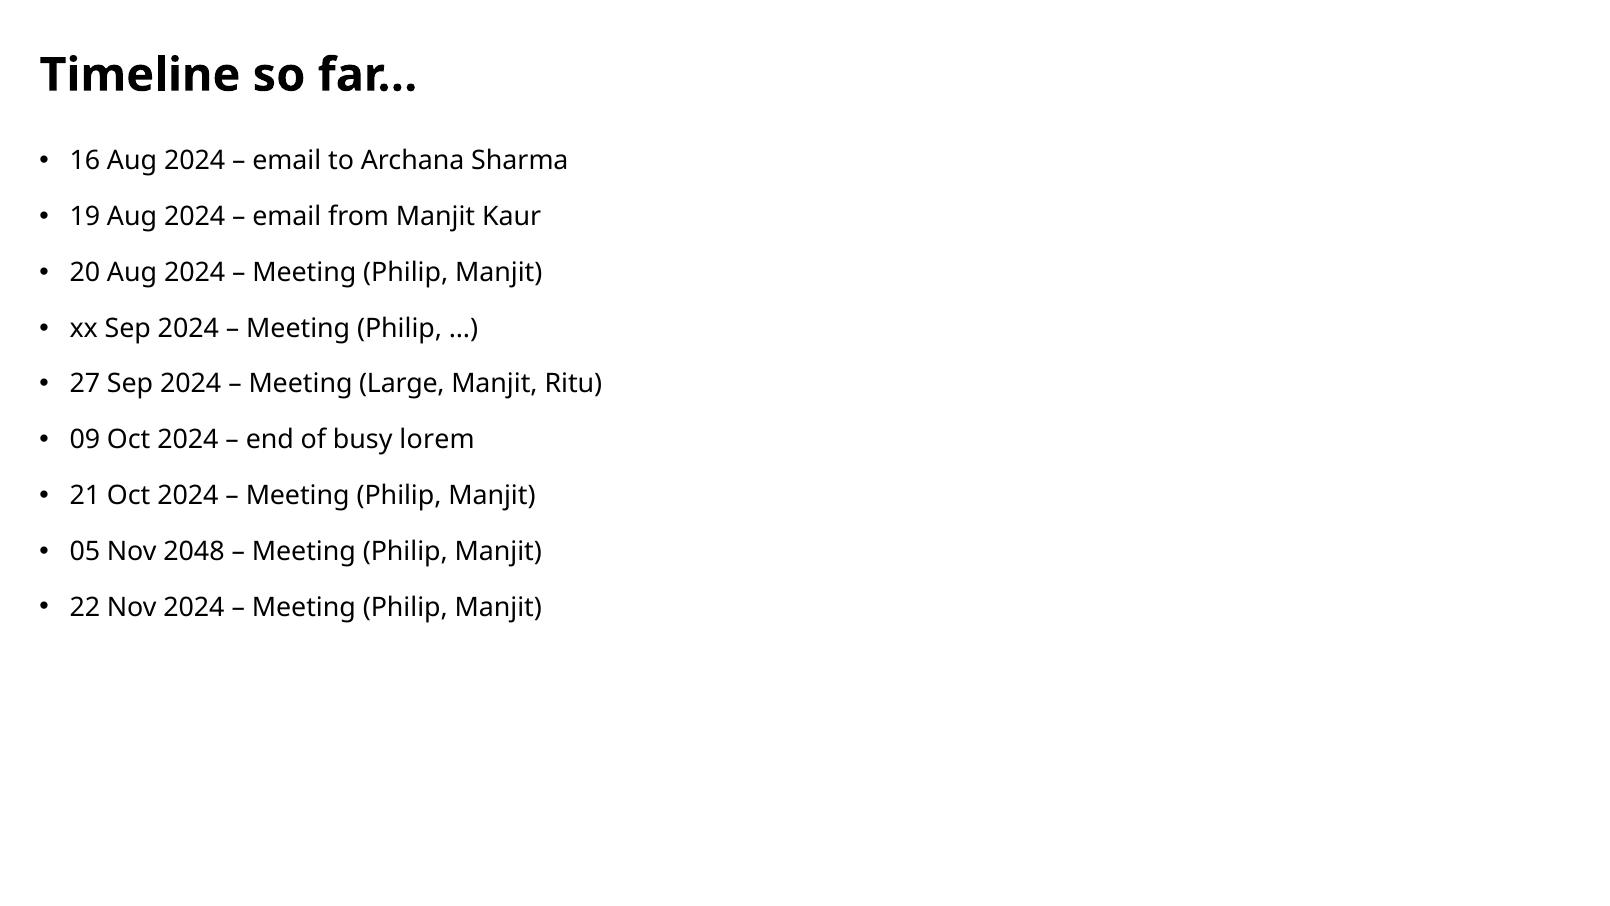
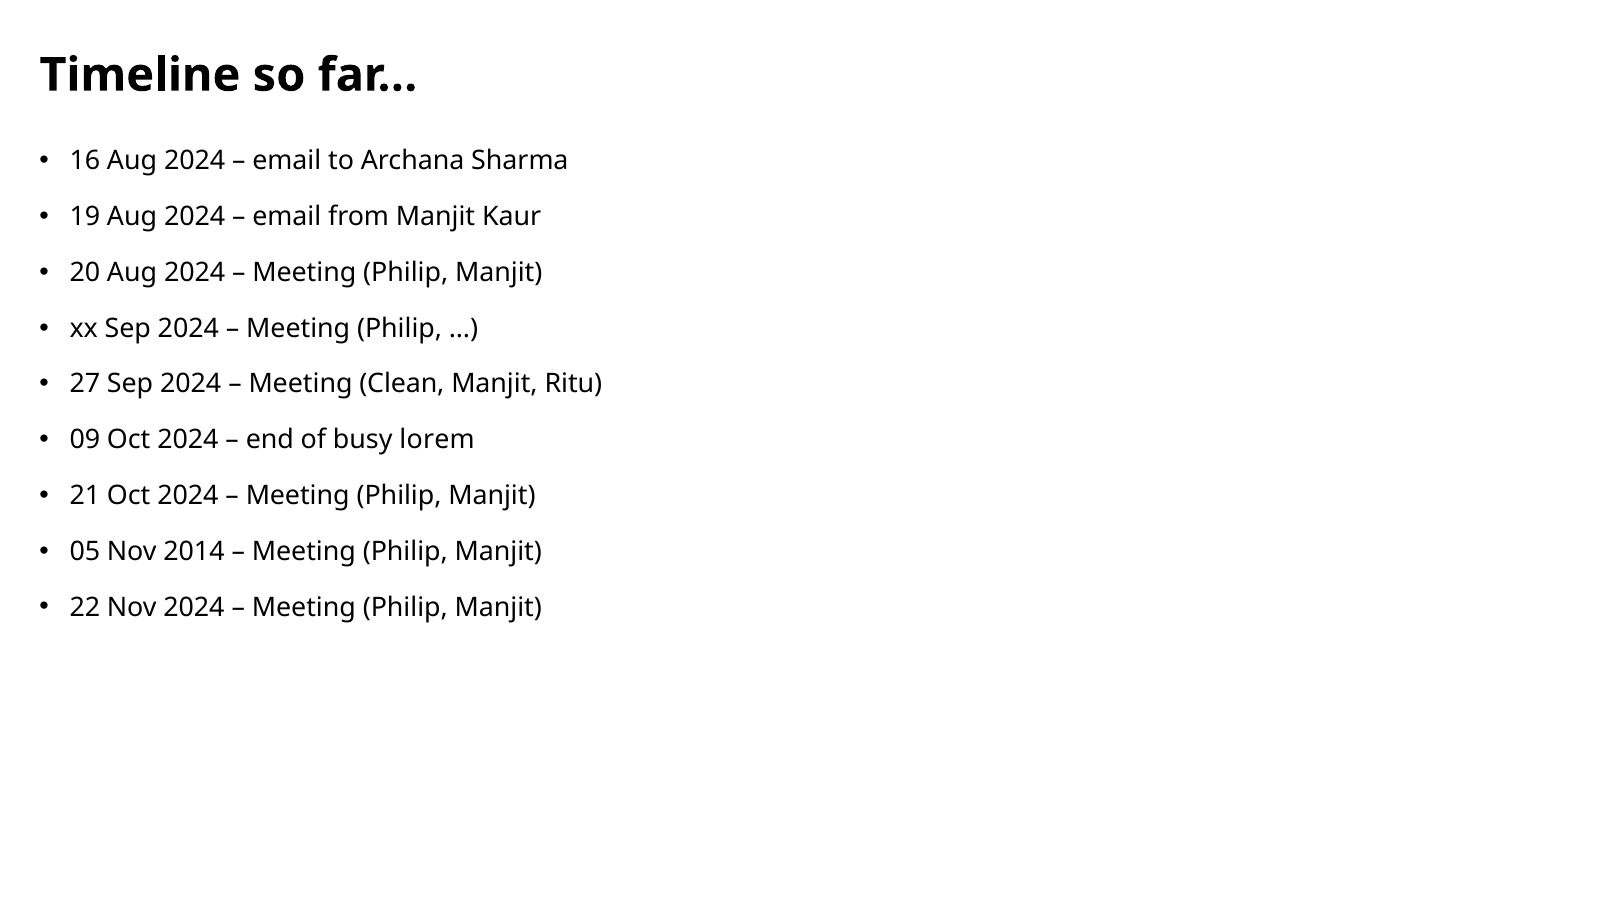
Large: Large -> Clean
2048: 2048 -> 2014
